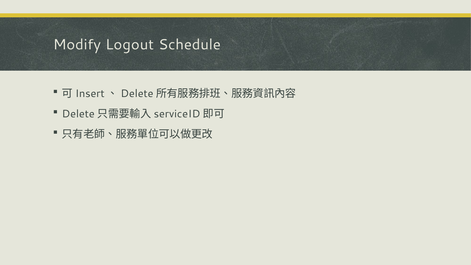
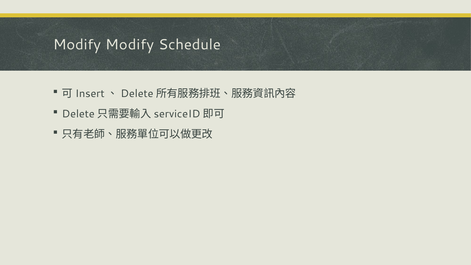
Modify Logout: Logout -> Modify
